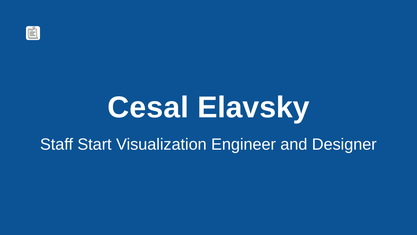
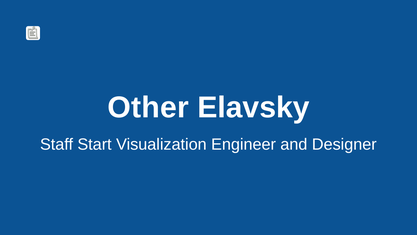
Cesal: Cesal -> Other
